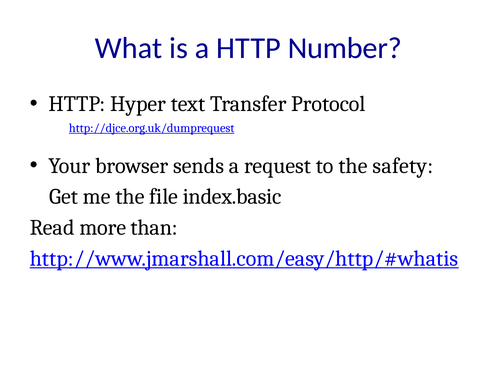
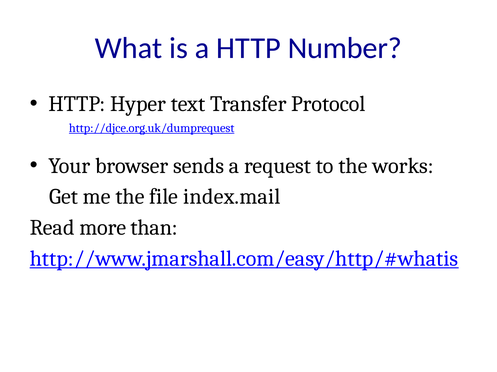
safety: safety -> works
index.basic: index.basic -> index.mail
